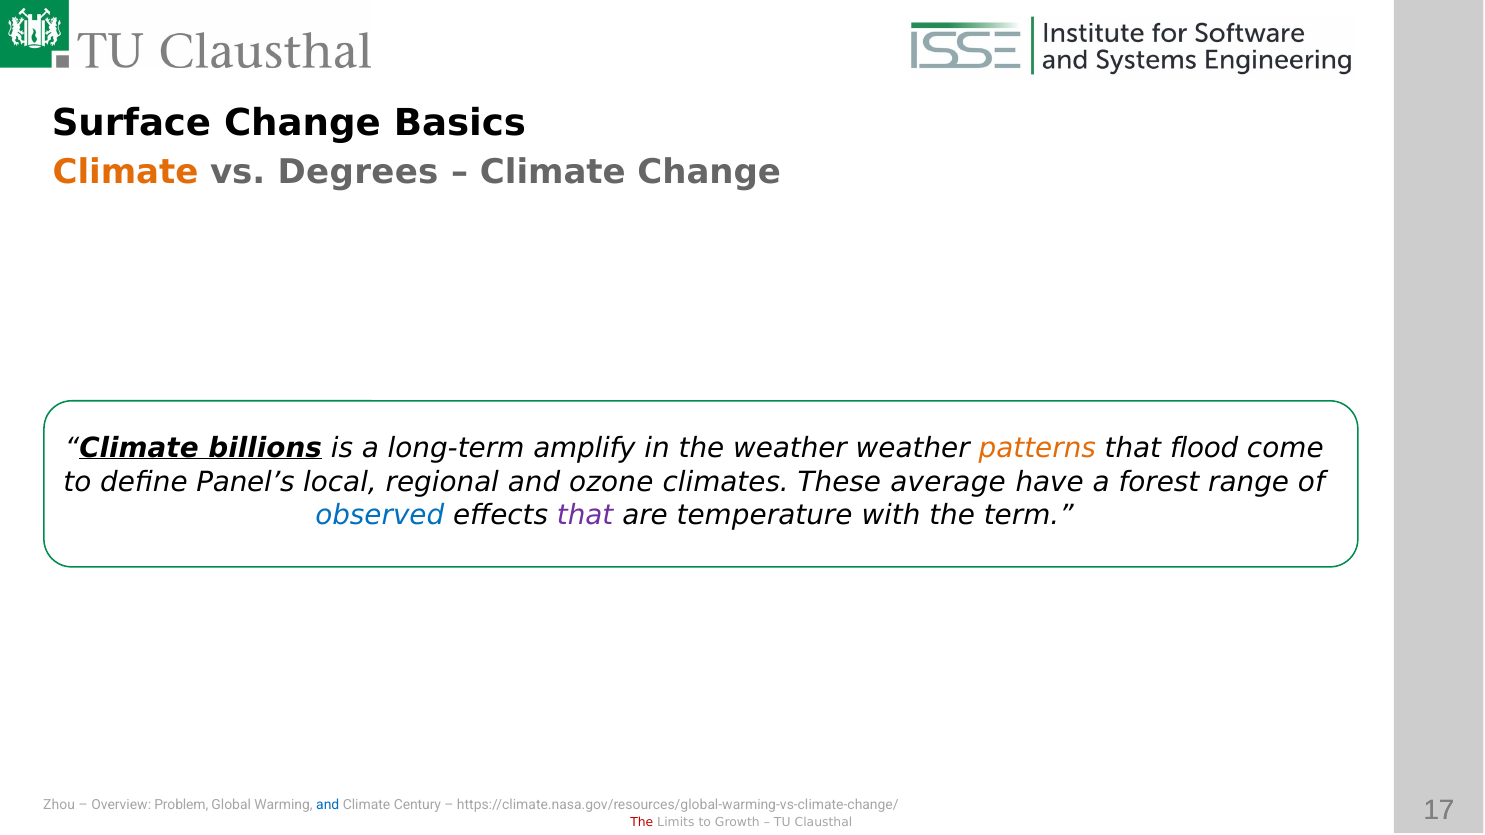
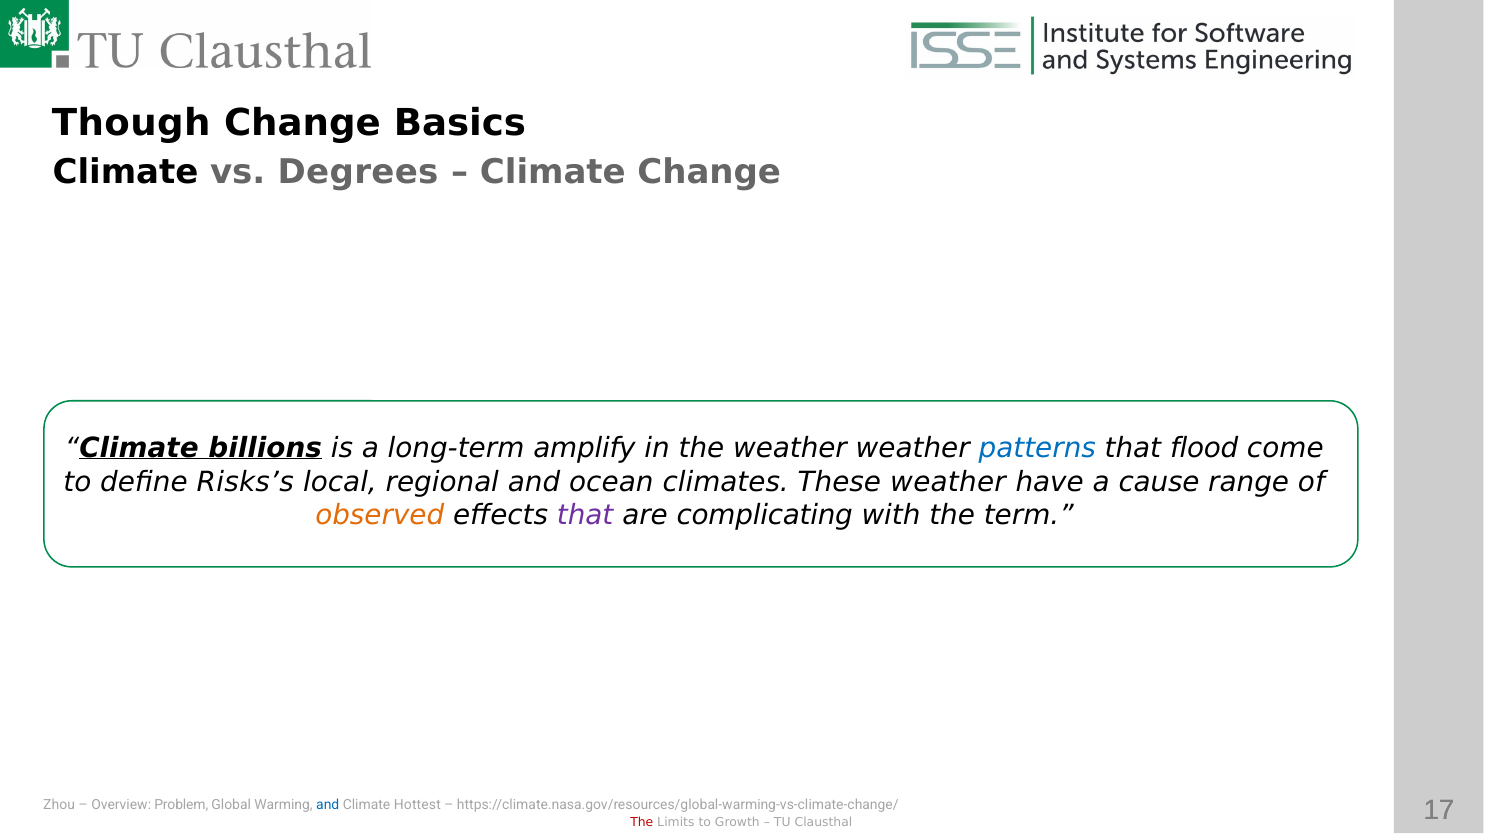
Surface: Surface -> Though
Climate at (126, 172) colour: orange -> black
patterns colour: orange -> blue
Panel’s: Panel’s -> Risks’s
ozone: ozone -> ocean
These average: average -> weather
forest: forest -> cause
observed colour: blue -> orange
temperature: temperature -> complicating
Century: Century -> Hottest
